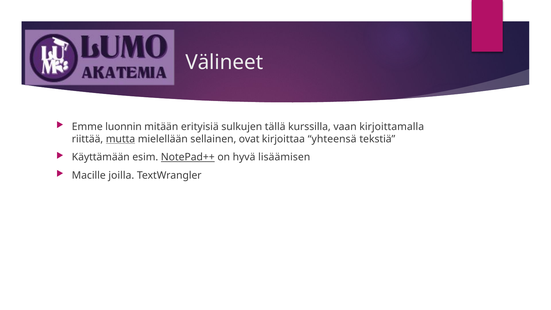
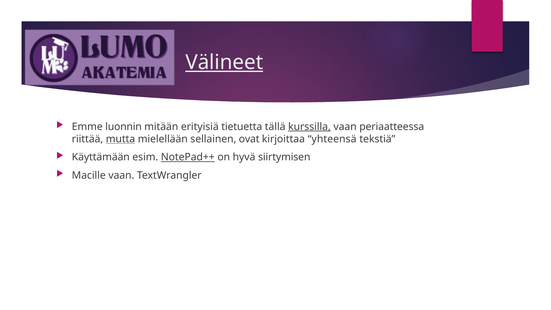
Välineet underline: none -> present
sulkujen: sulkujen -> tietuetta
kurssilla underline: none -> present
kirjoittamalla: kirjoittamalla -> periaatteessa
lisäämisen: lisäämisen -> siirtymisen
Macille joilla: joilla -> vaan
